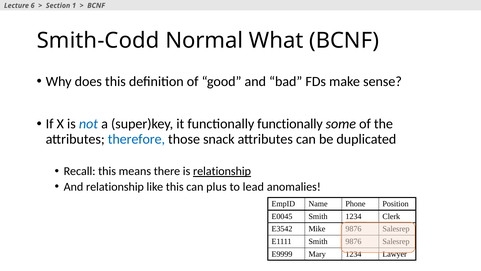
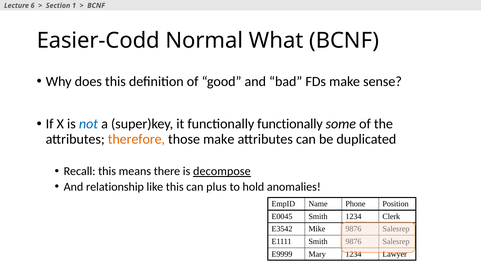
Smith-Codd: Smith-Codd -> Easier-Codd
therefore colour: blue -> orange
those snack: snack -> make
is relationship: relationship -> decompose
lead: lead -> hold
